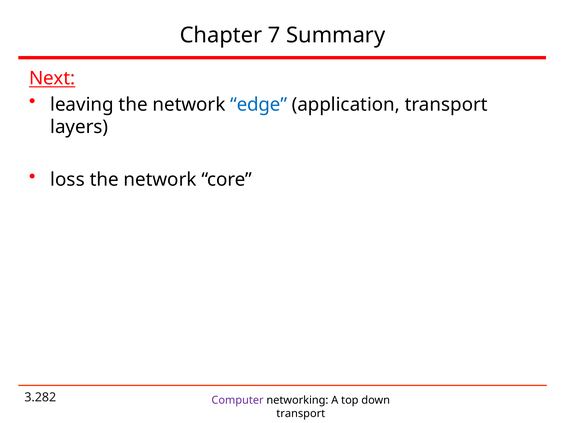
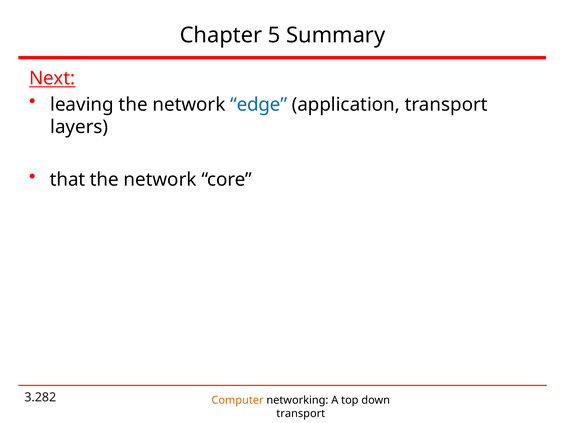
7: 7 -> 5
loss: loss -> that
Computer colour: purple -> orange
